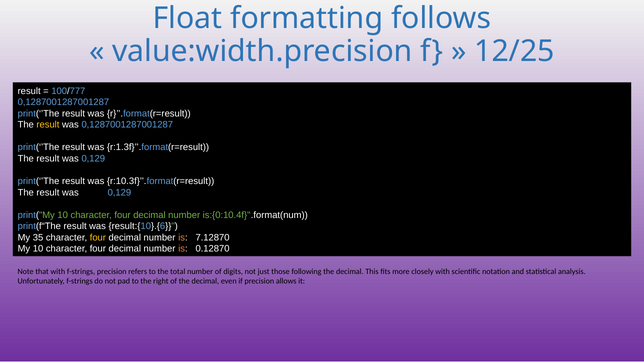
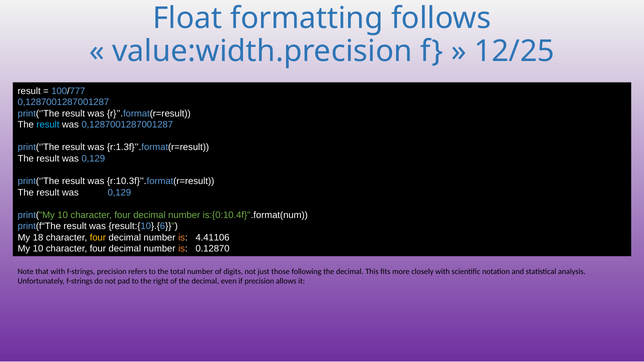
result at (48, 125) colour: yellow -> light blue
35: 35 -> 18
7.12870: 7.12870 -> 4.41106
